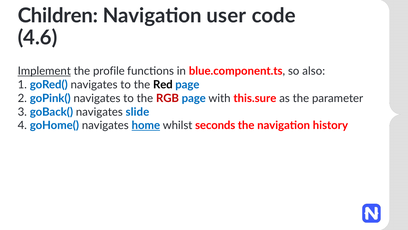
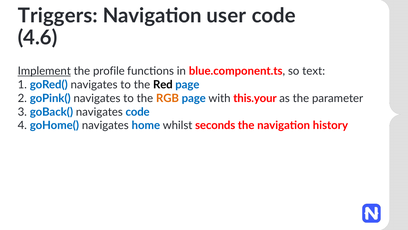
Children: Children -> Triggers
also: also -> text
RGB colour: red -> orange
this.sure: this.sure -> this.your
navigates slide: slide -> code
home underline: present -> none
